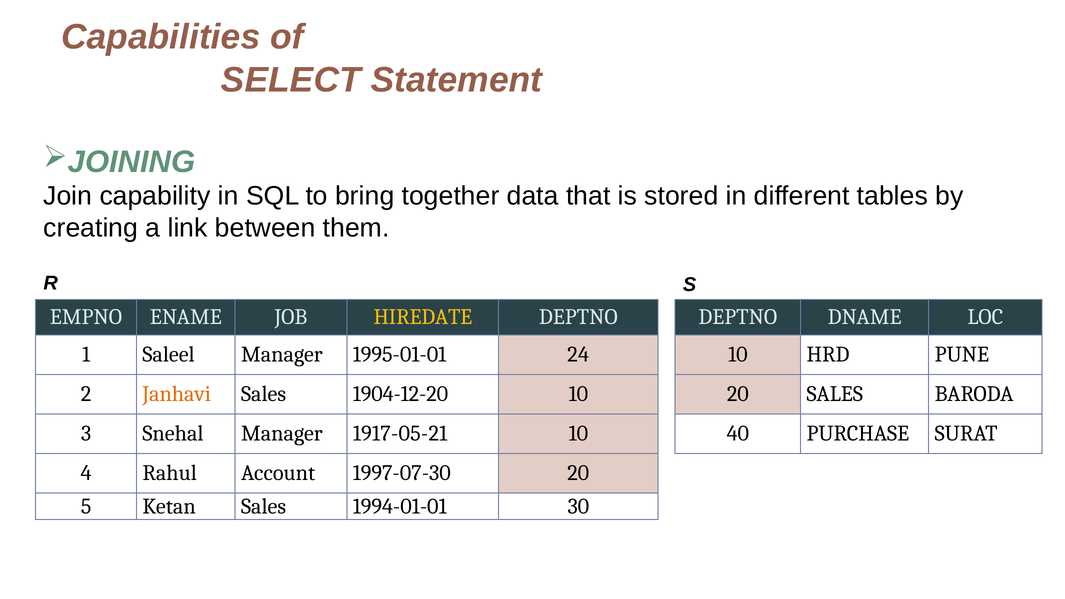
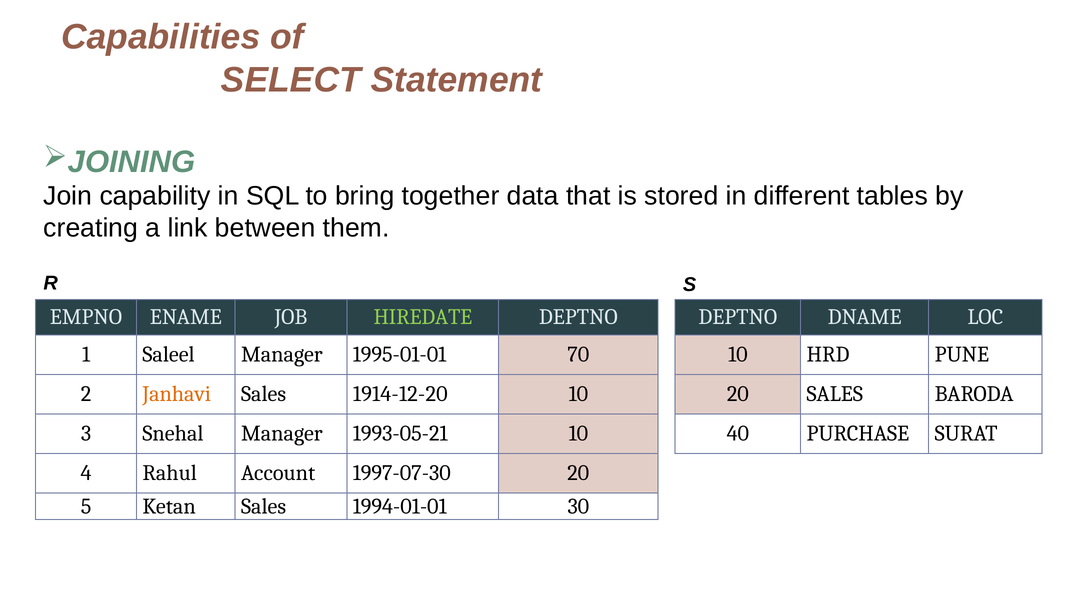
HIREDATE colour: yellow -> light green
24: 24 -> 70
1904-12-20: 1904-12-20 -> 1914-12-20
1917-05-21: 1917-05-21 -> 1993-05-21
